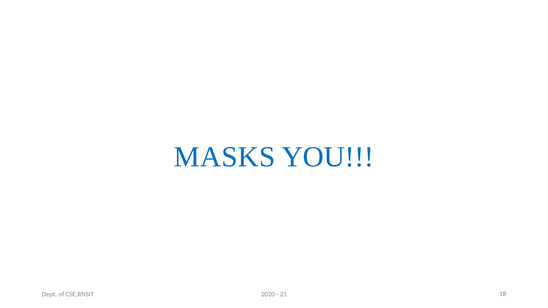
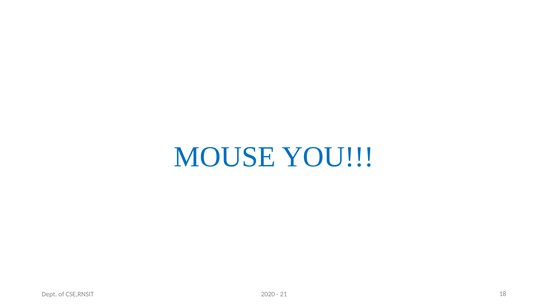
MASKS: MASKS -> MOUSE
